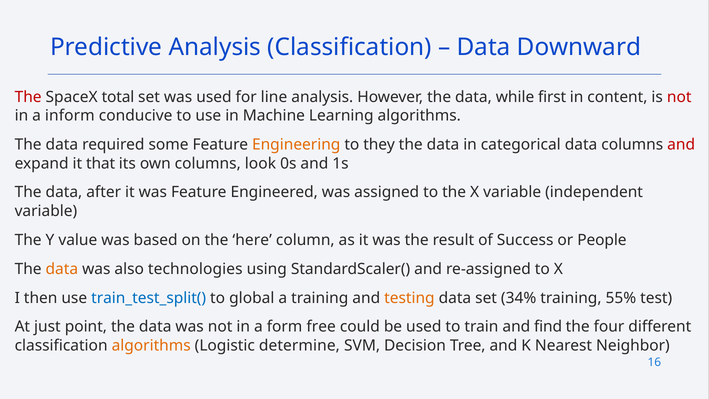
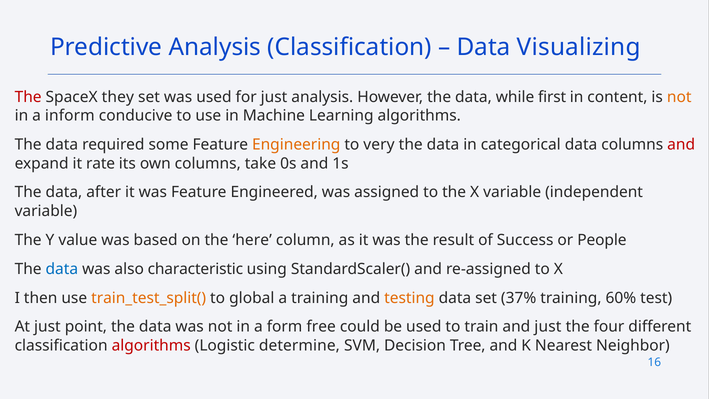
Downward: Downward -> Visualizing
total: total -> they
for line: line -> just
not at (679, 97) colour: red -> orange
they: they -> very
that: that -> rate
look: look -> take
data at (62, 269) colour: orange -> blue
technologies: technologies -> characteristic
train_test_split( colour: blue -> orange
34%: 34% -> 37%
55%: 55% -> 60%
and find: find -> just
algorithms at (151, 345) colour: orange -> red
